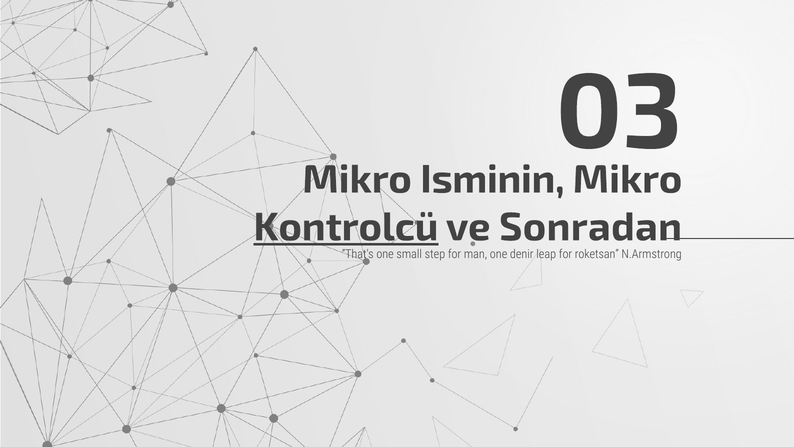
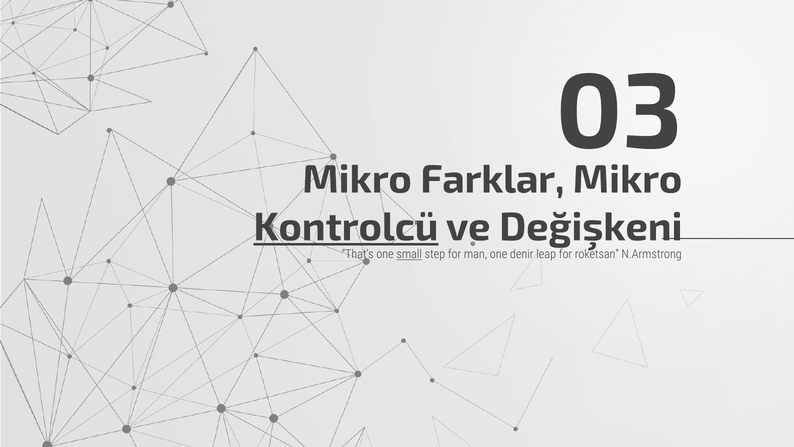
Isminin: Isminin -> Farklar
Sonradan: Sonradan -> Değişkeni
small underline: none -> present
